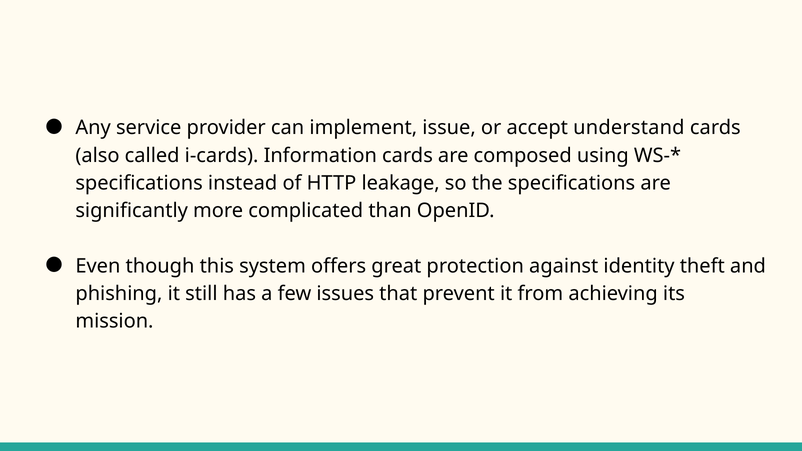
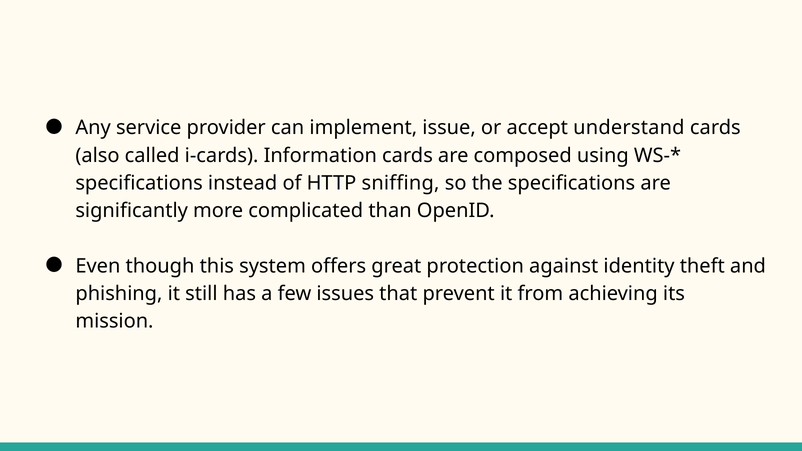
leakage: leakage -> sniffing
